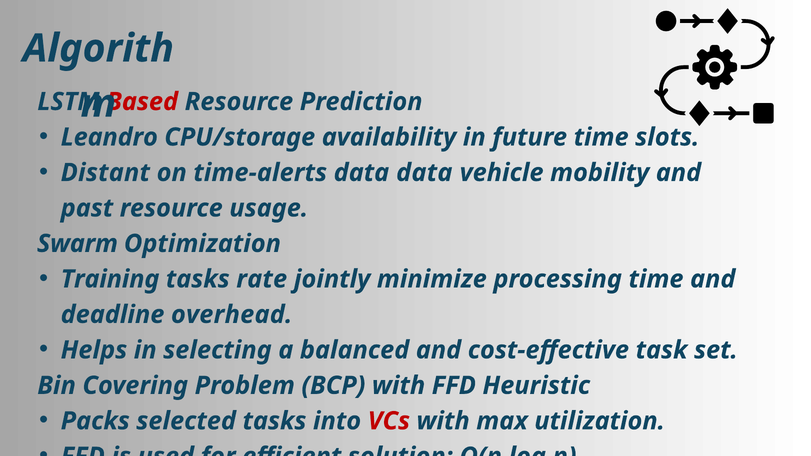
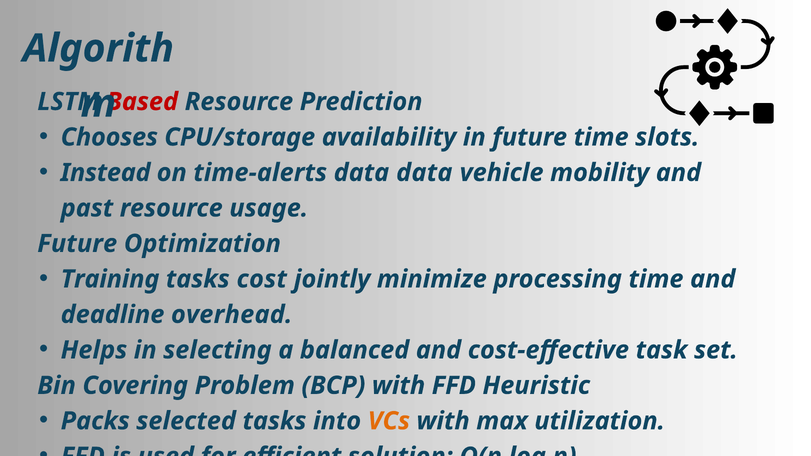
Leandro: Leandro -> Chooses
Distant: Distant -> Instead
Swarm at (77, 244): Swarm -> Future
rate: rate -> cost
VCs colour: red -> orange
